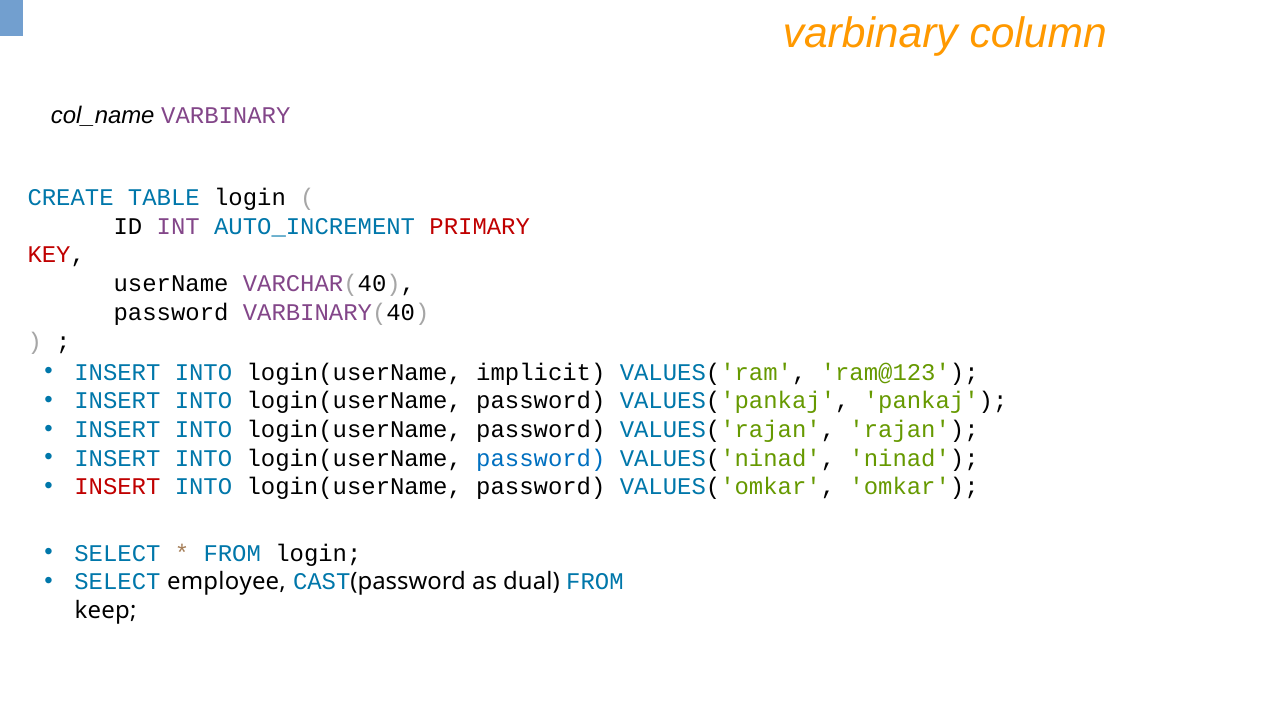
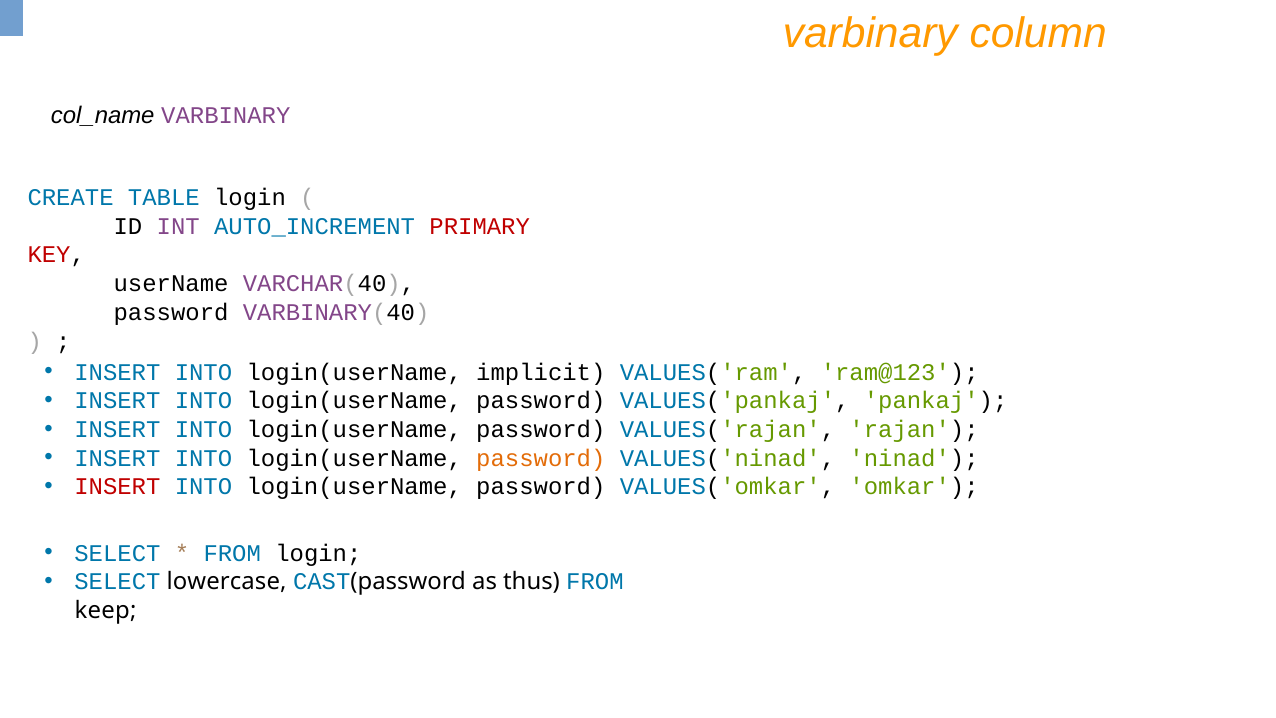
password at (541, 458) colour: blue -> orange
employee: employee -> lowercase
dual: dual -> thus
